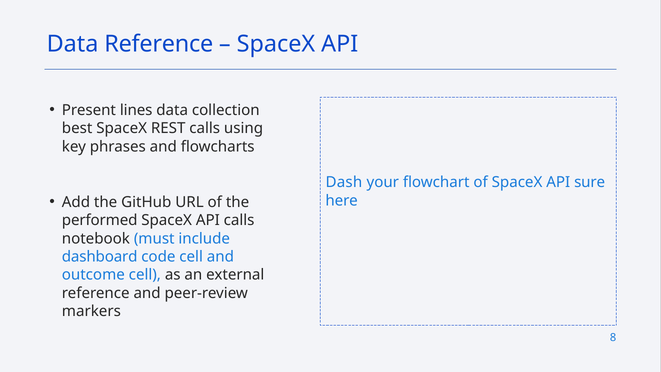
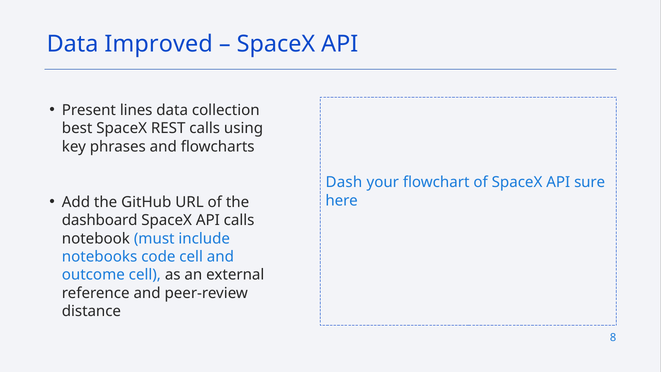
Data Reference: Reference -> Improved
performed: performed -> dashboard
dashboard: dashboard -> notebooks
markers: markers -> distance
